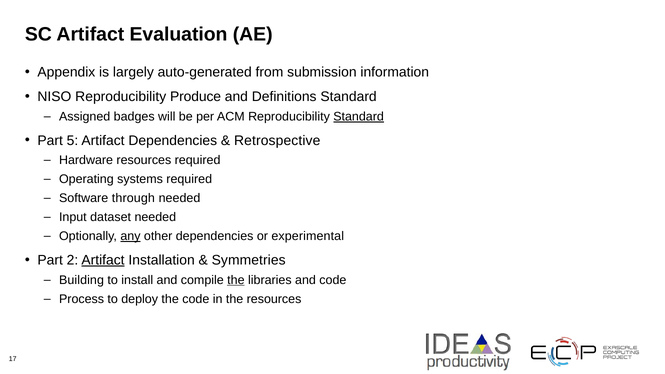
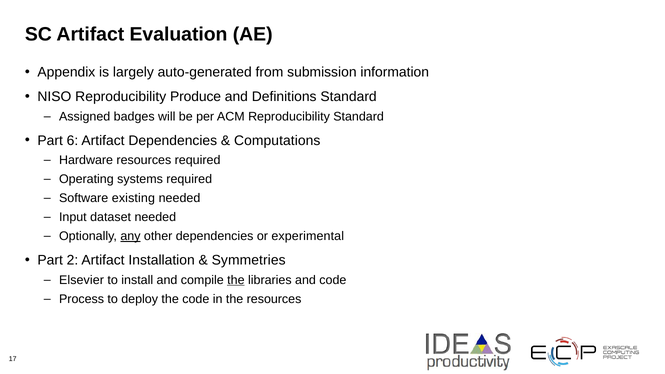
Standard at (359, 117) underline: present -> none
5: 5 -> 6
Retrospective: Retrospective -> Computations
through: through -> existing
Artifact at (103, 260) underline: present -> none
Building: Building -> Elsevier
